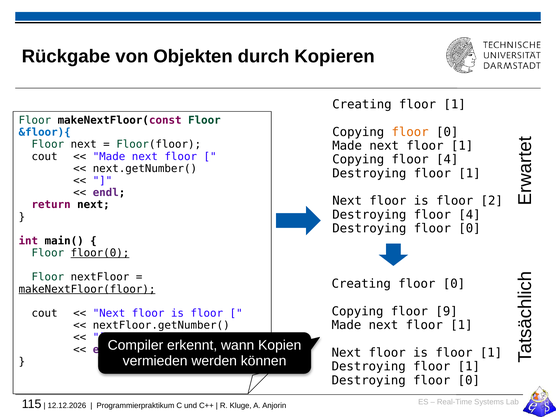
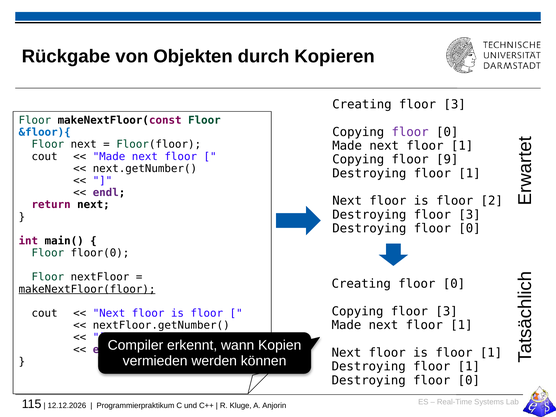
Creating floor 1: 1 -> 3
floor at (410, 132) colour: orange -> purple
Copying floor 4: 4 -> 9
Destroying floor 4: 4 -> 3
floor(0 underline: present -> none
Copying floor 9: 9 -> 3
